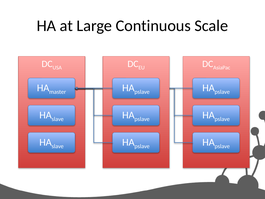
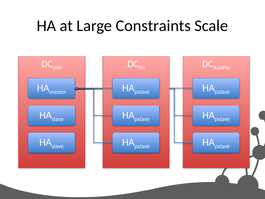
Continuous: Continuous -> Constraints
